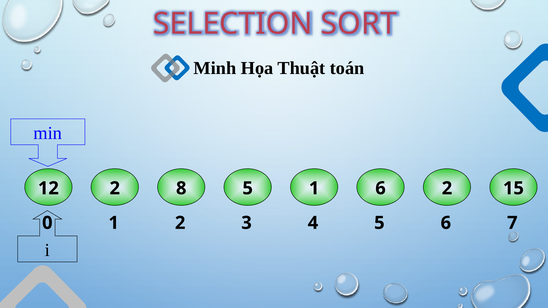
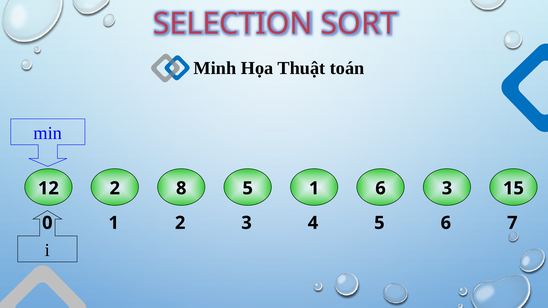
6 2: 2 -> 3
